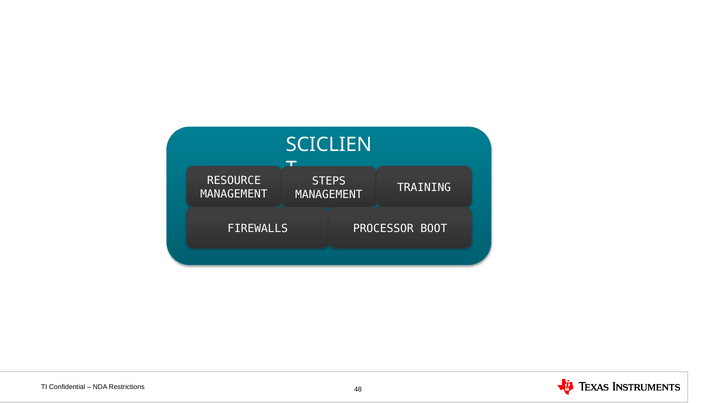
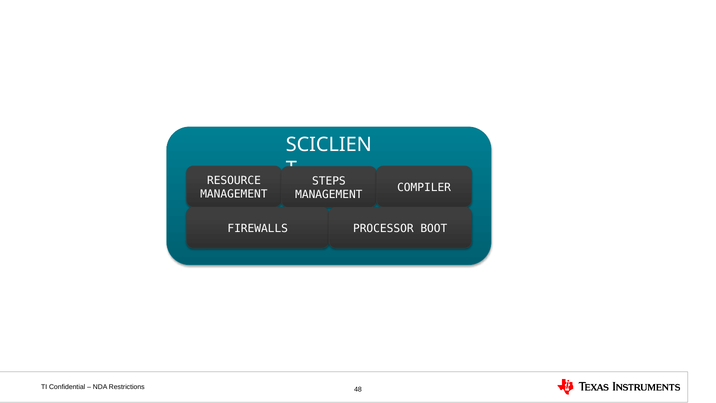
TRAINING: TRAINING -> COMPILER
